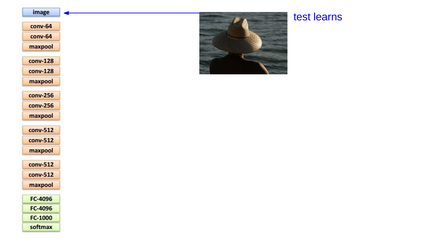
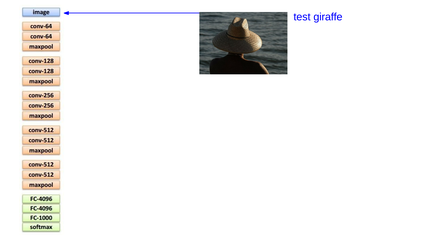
learns: learns -> giraffe
